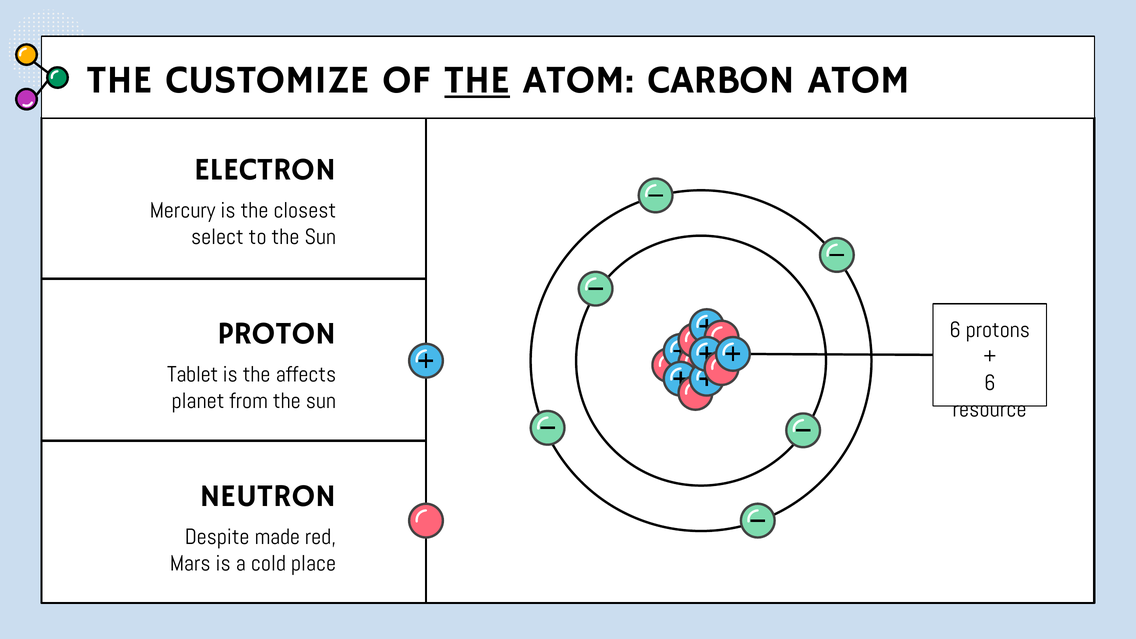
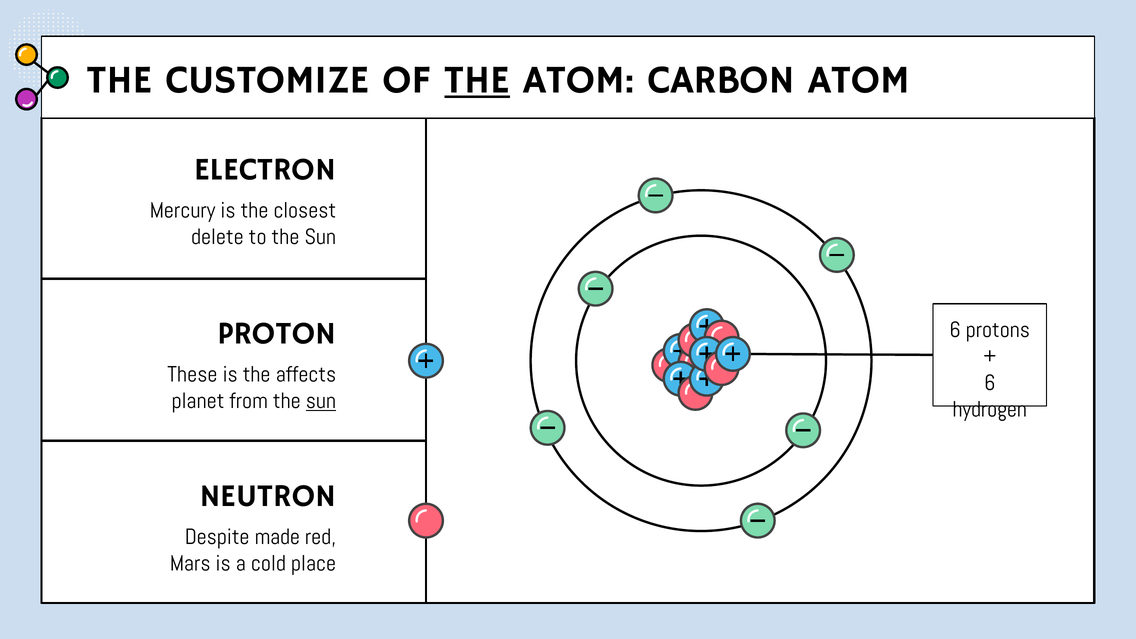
select: select -> delete
Tablet: Tablet -> These
sun at (321, 401) underline: none -> present
resource: resource -> hydrogen
